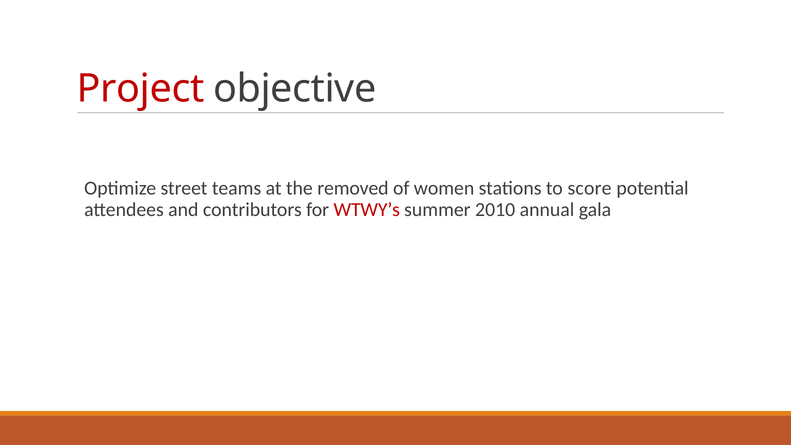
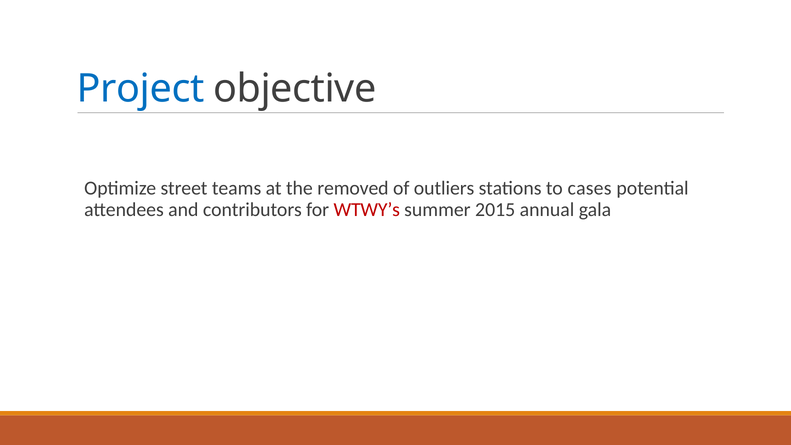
Project colour: red -> blue
women: women -> outliers
score: score -> cases
2010: 2010 -> 2015
